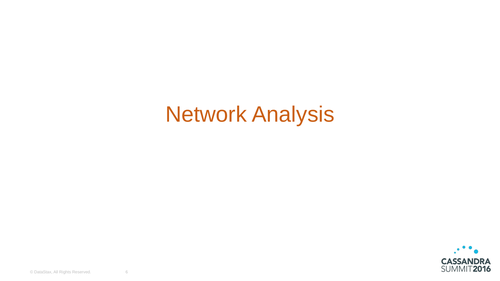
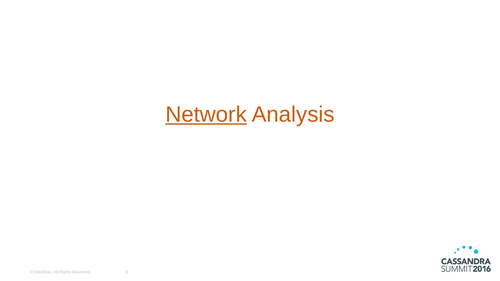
Network underline: none -> present
